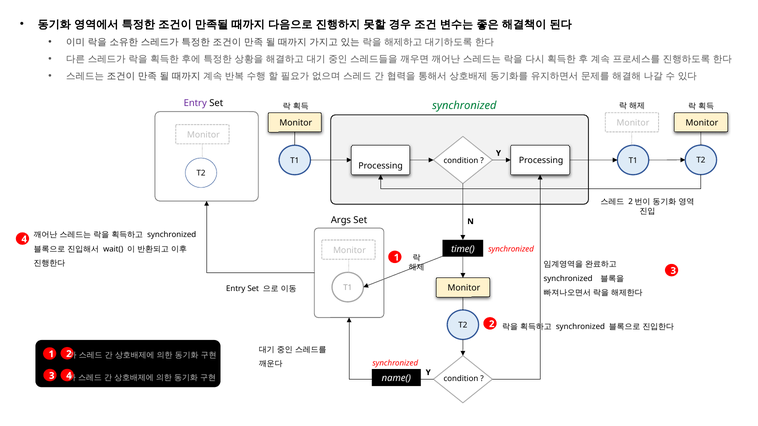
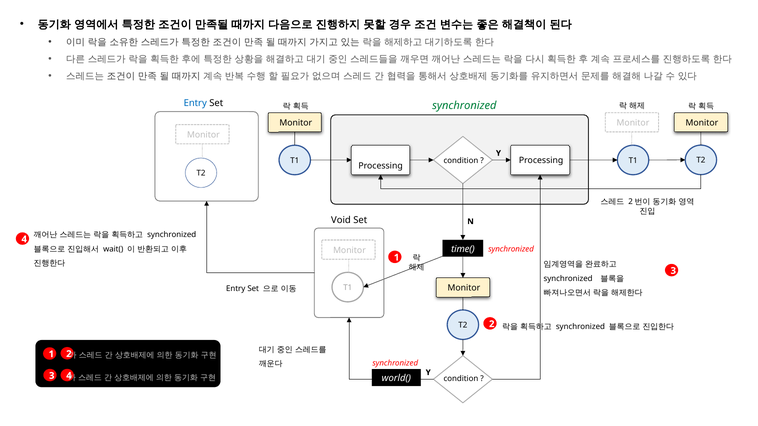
Entry at (195, 103) colour: purple -> blue
Args: Args -> Void
name(: name( -> world(
